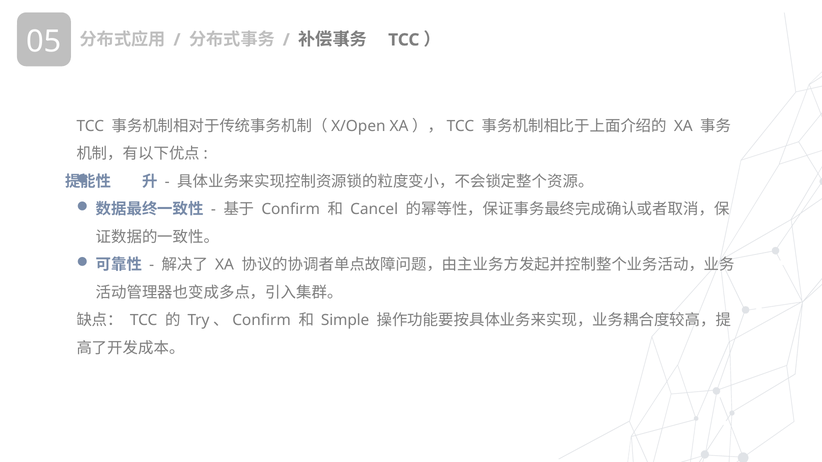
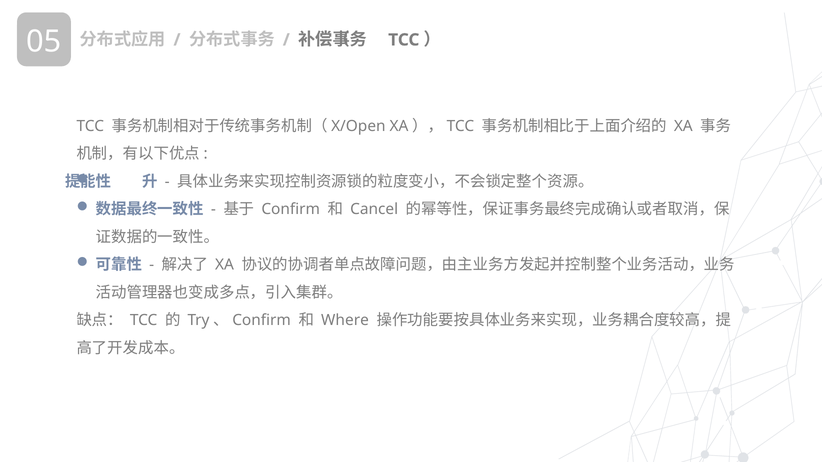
Simple: Simple -> Where
